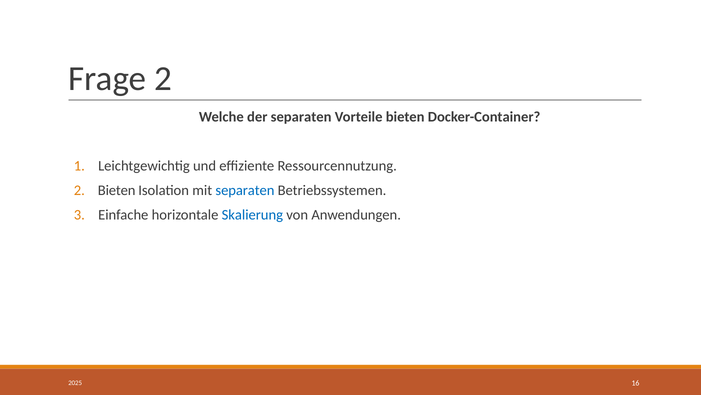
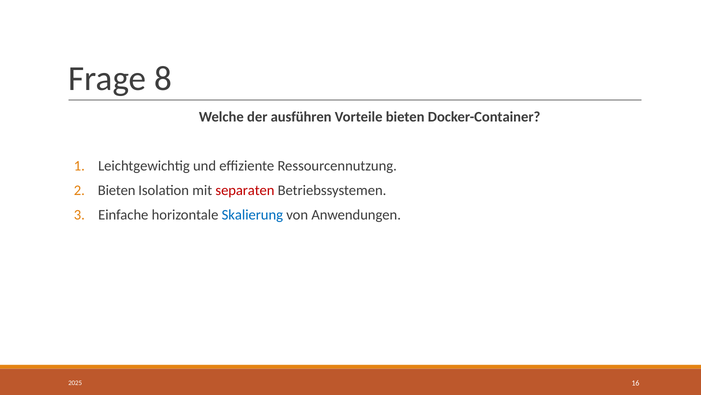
Frage 2: 2 -> 8
der separaten: separaten -> ausführen
separaten at (245, 190) colour: blue -> red
